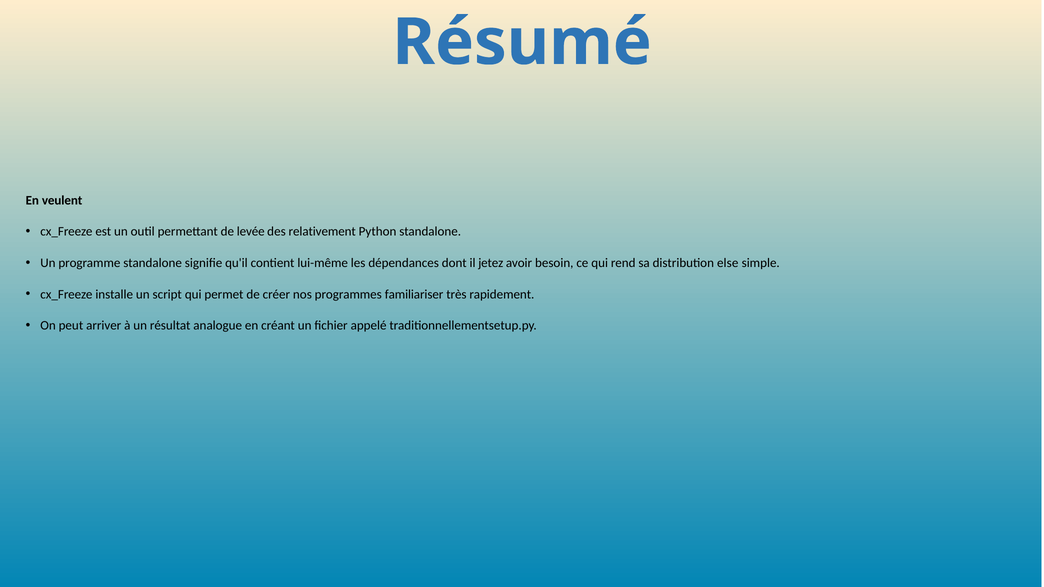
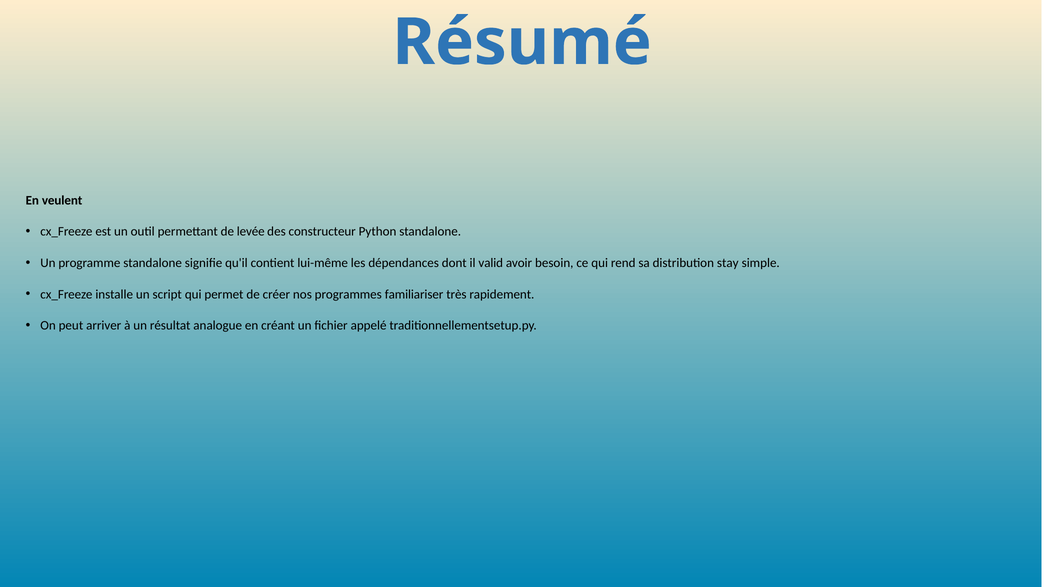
relativement: relativement -> constructeur
jetez: jetez -> valid
else: else -> stay
